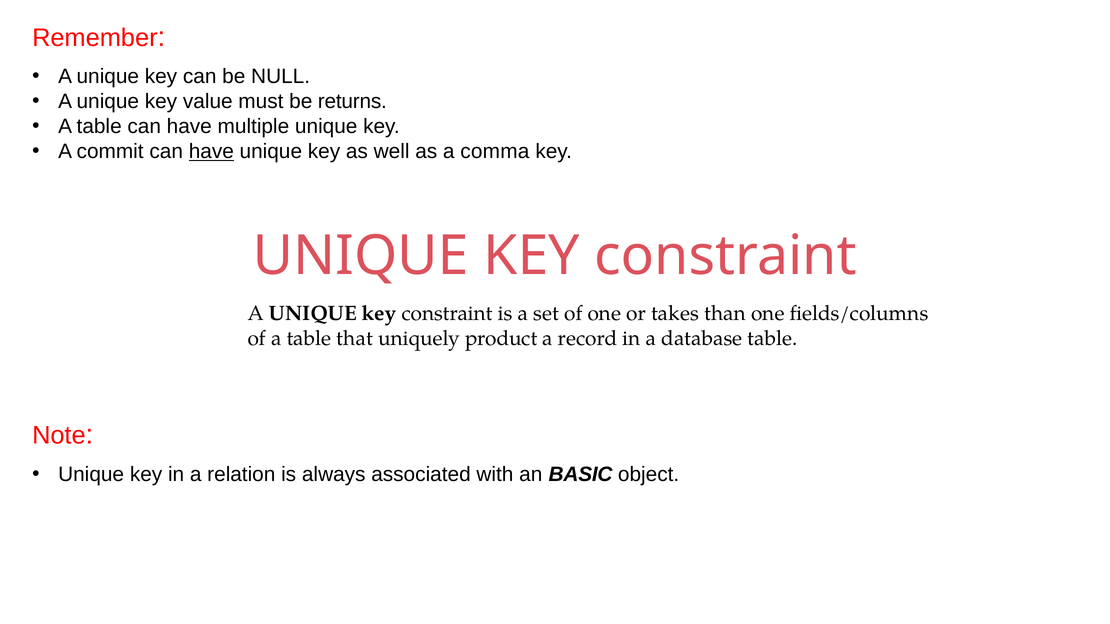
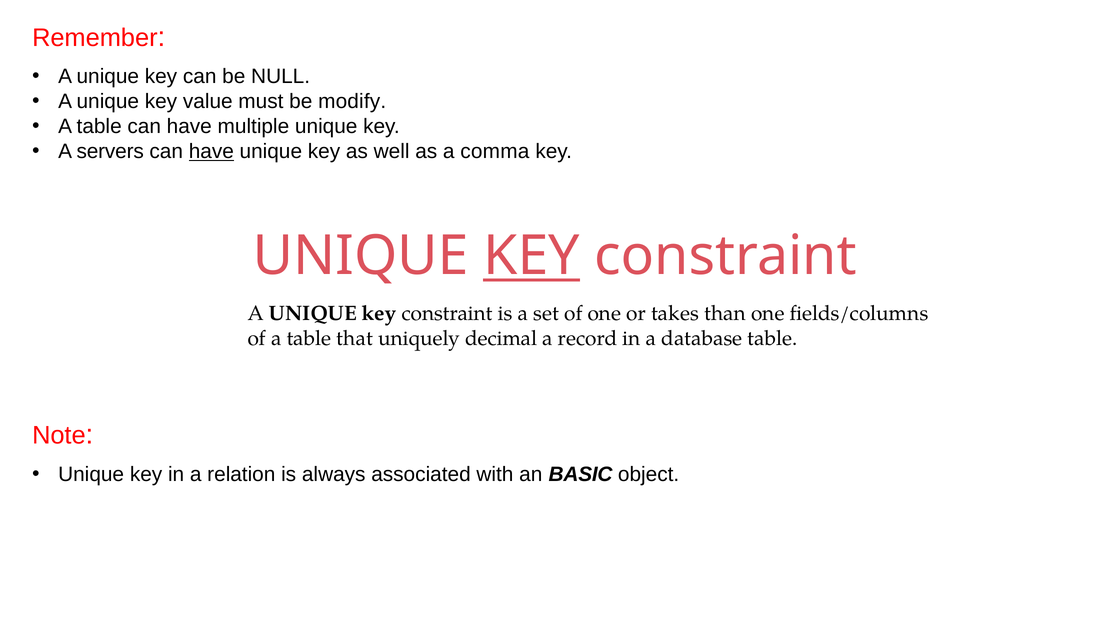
returns: returns -> modify
commit: commit -> servers
KEY at (532, 256) underline: none -> present
product: product -> decimal
